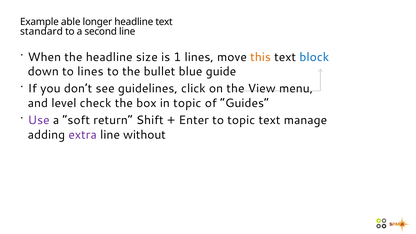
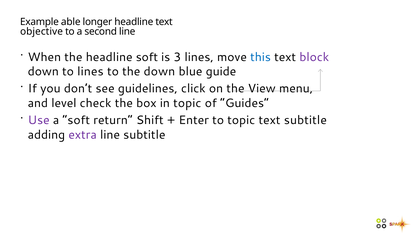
standard: standard -> objective
headline size: size -> soft
1: 1 -> 3
this colour: orange -> blue
block colour: blue -> purple
the bullet: bullet -> down
text manage: manage -> subtitle
line without: without -> subtitle
